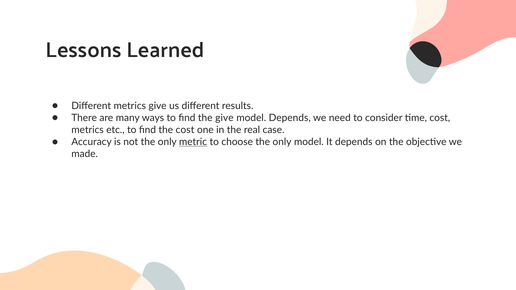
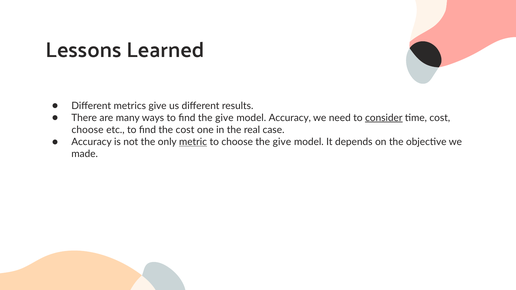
model Depends: Depends -> Accuracy
consider underline: none -> present
metrics at (88, 130): metrics -> choose
choose the only: only -> give
